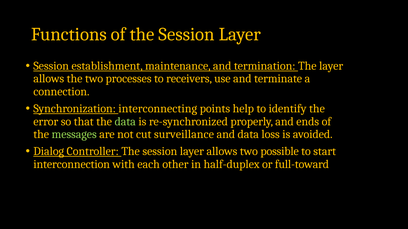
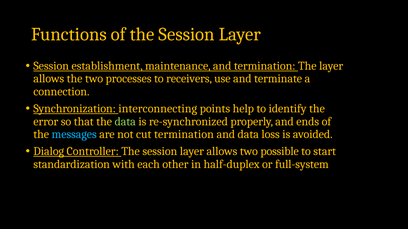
messages colour: light green -> light blue
cut surveillance: surveillance -> termination
interconnection: interconnection -> standardization
full-toward: full-toward -> full-system
